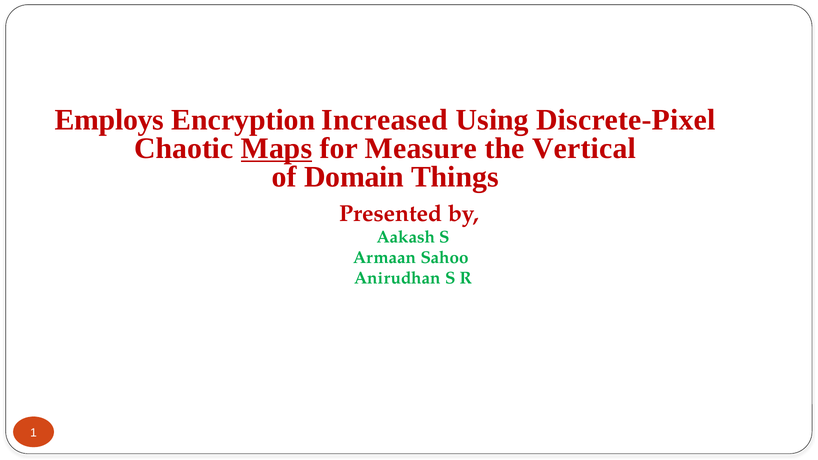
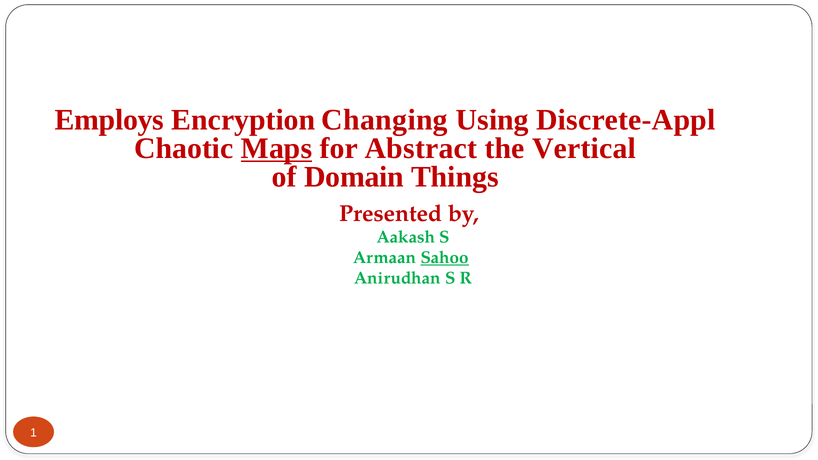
Increased: Increased -> Changing
Discrete-Pixel: Discrete-Pixel -> Discrete-Appl
Measure: Measure -> Abstract
Sahoo underline: none -> present
